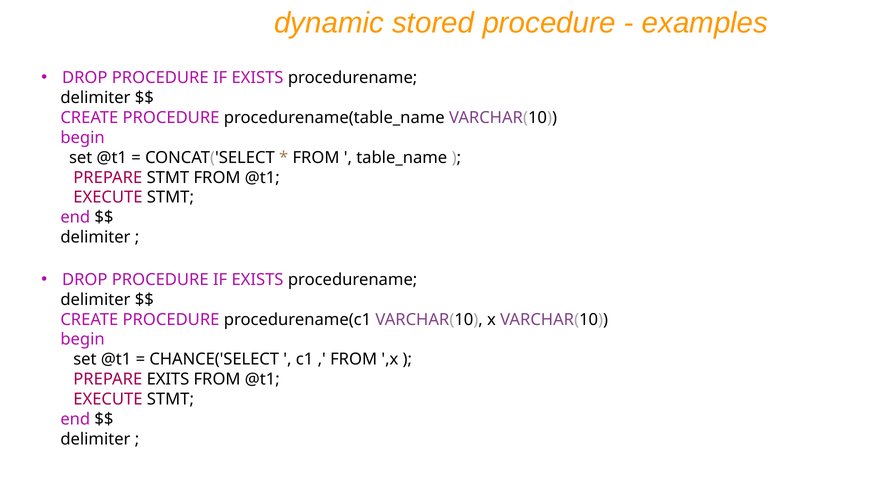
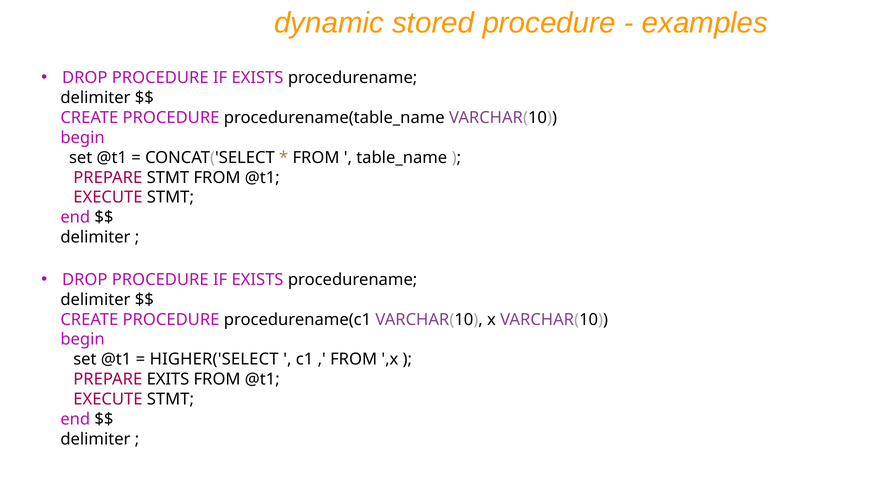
CHANCE('SELECT: CHANCE('SELECT -> HIGHER('SELECT
